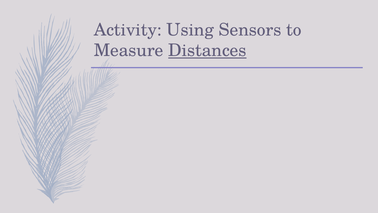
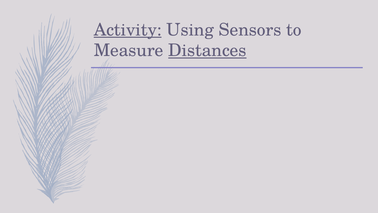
Activity underline: none -> present
